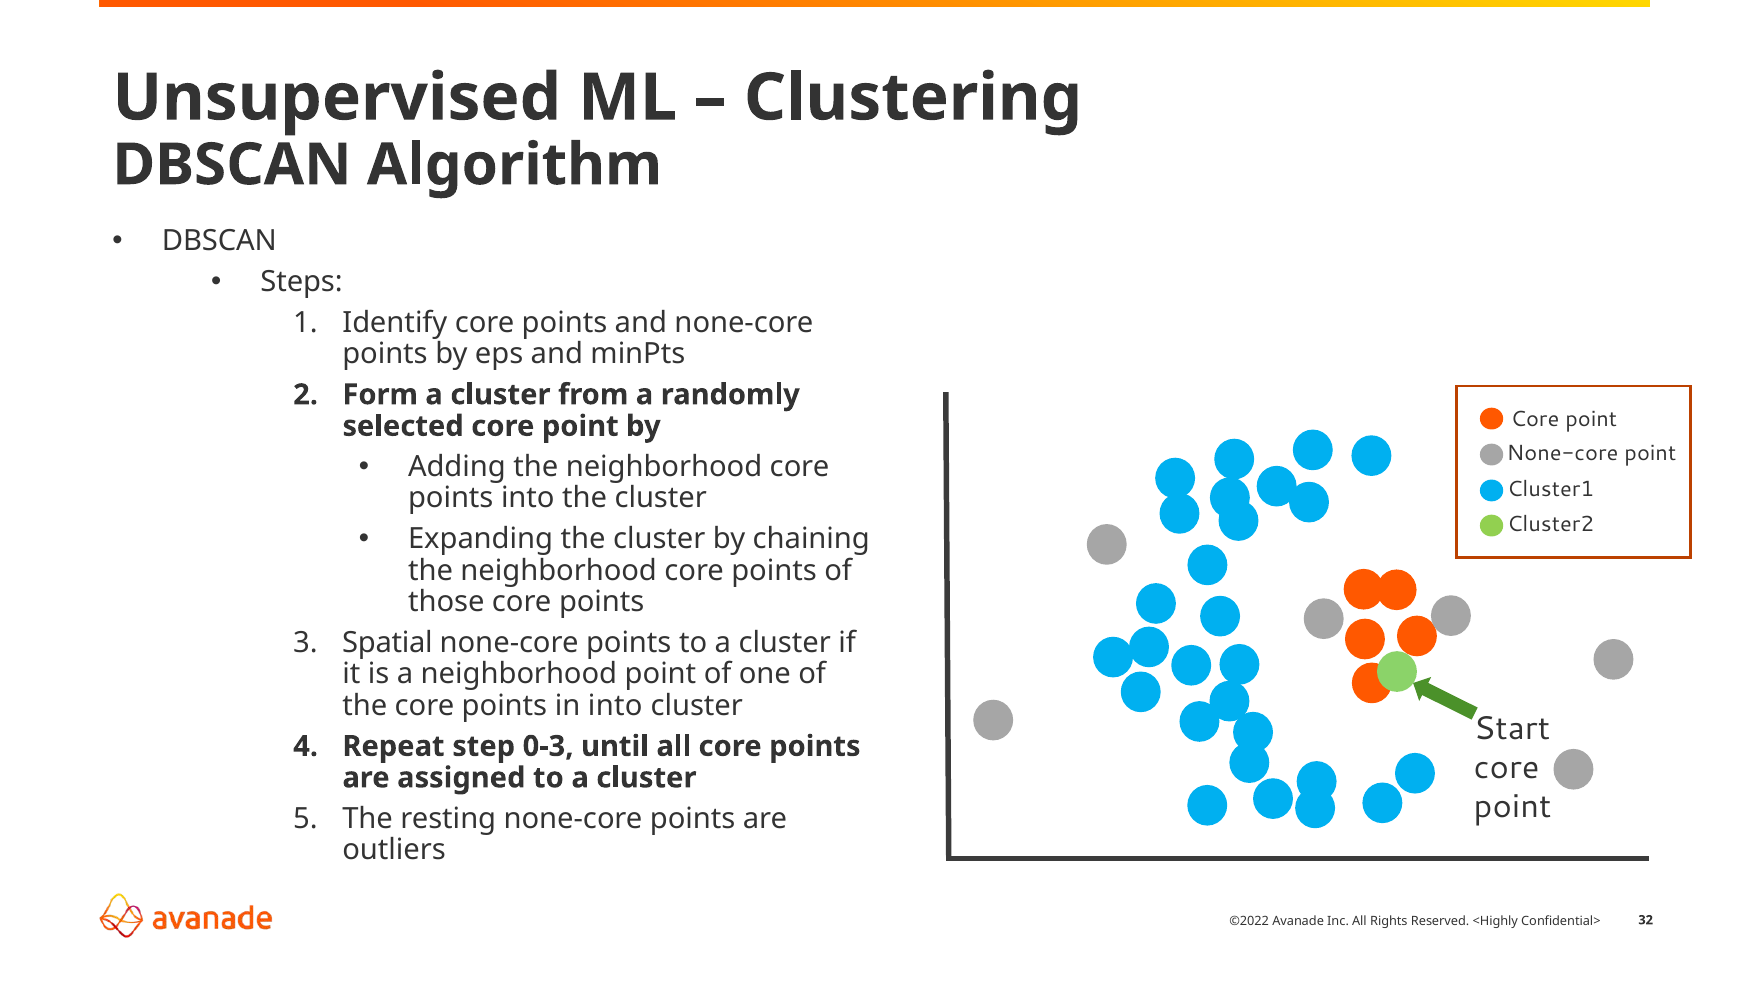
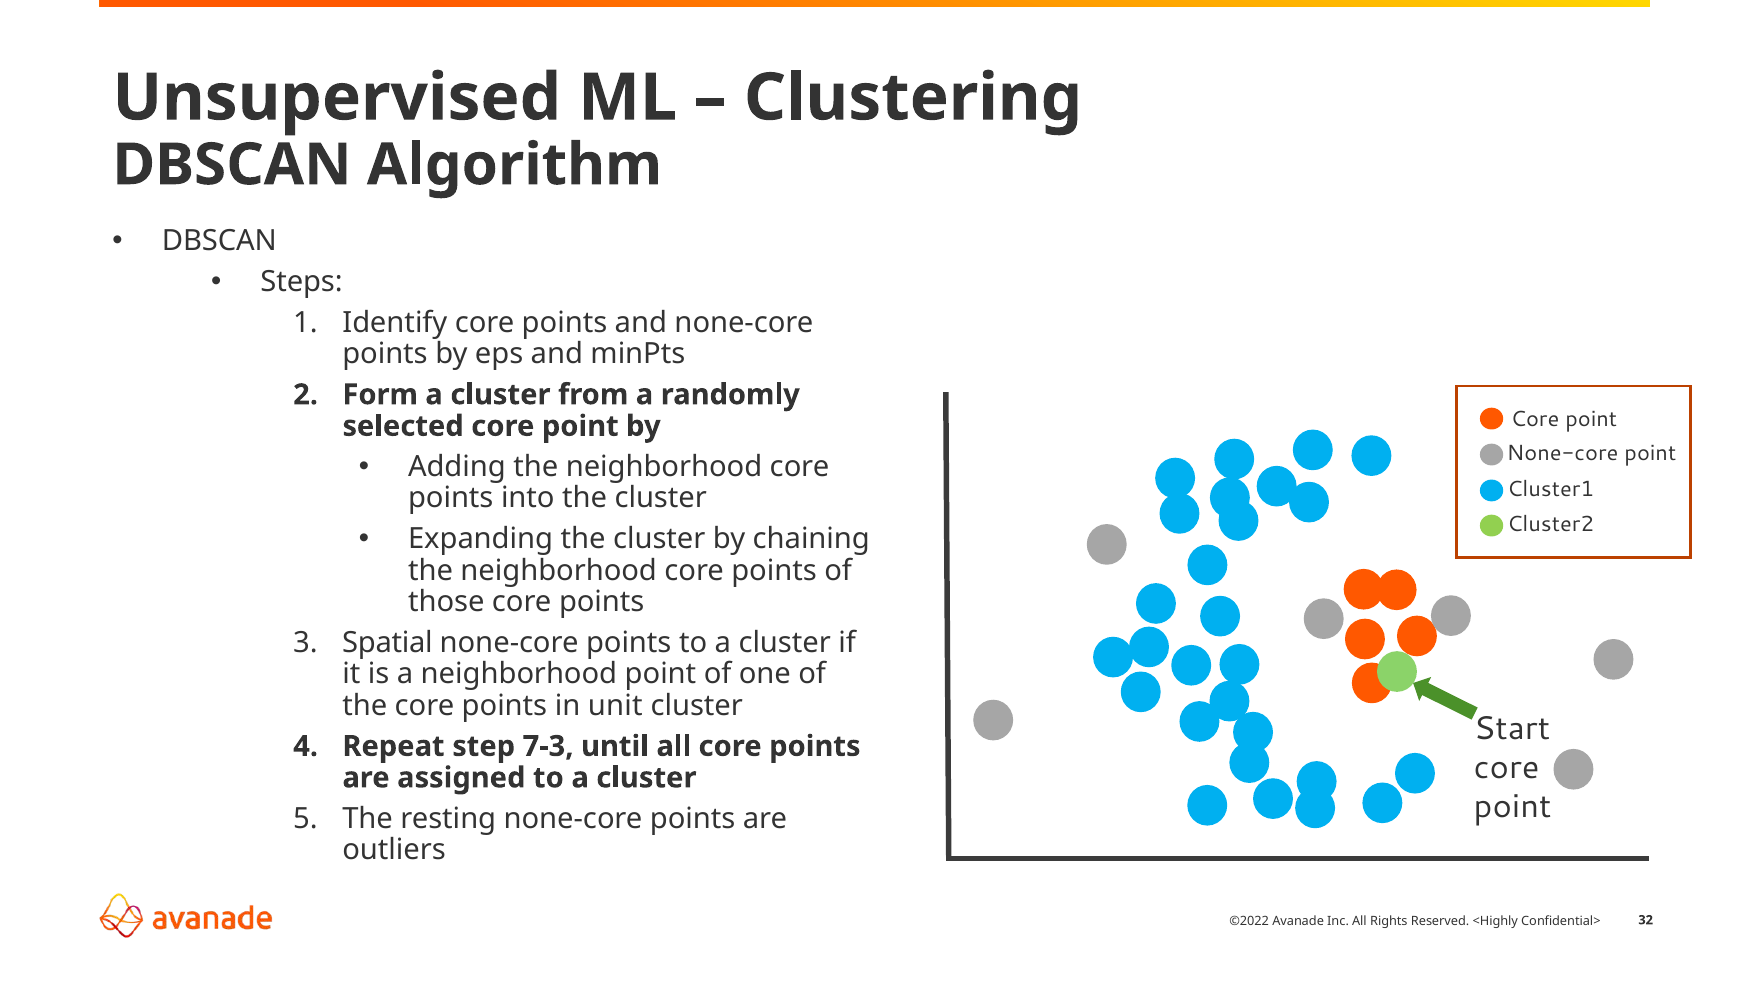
in into: into -> unit
0-3: 0-3 -> 7-3
